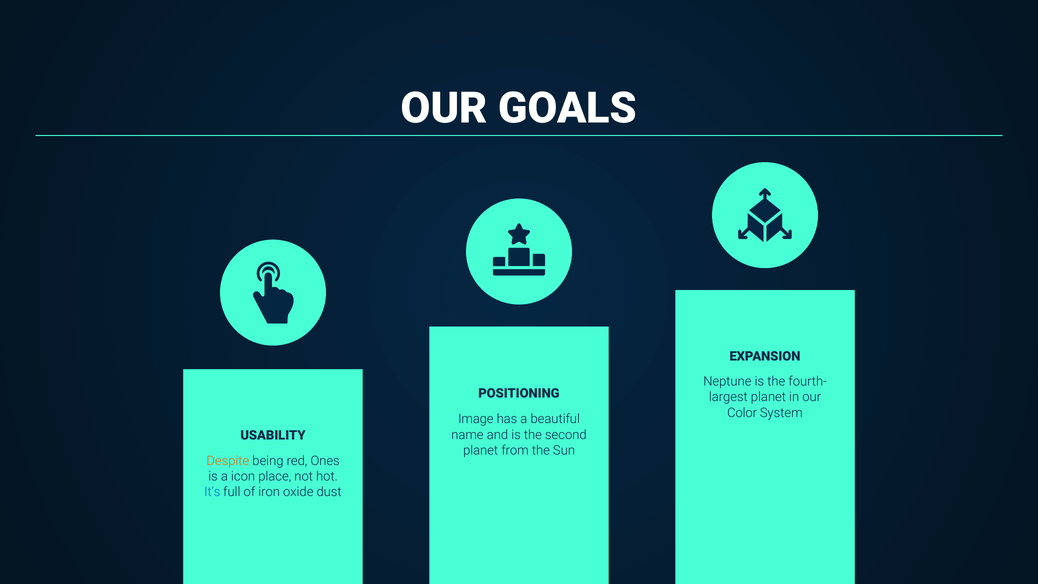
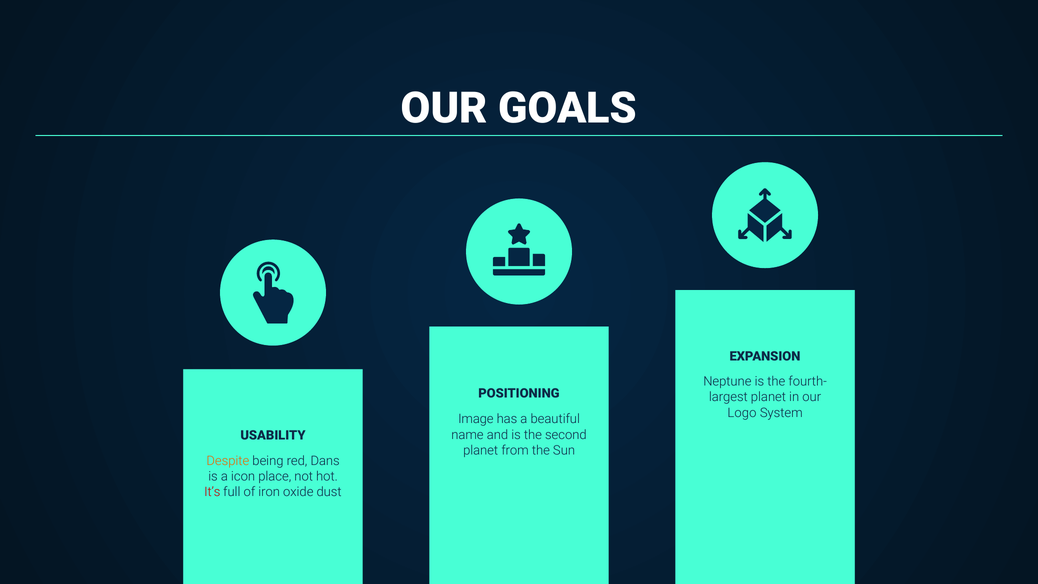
Color: Color -> Logo
Ones: Ones -> Dans
It’s colour: blue -> red
